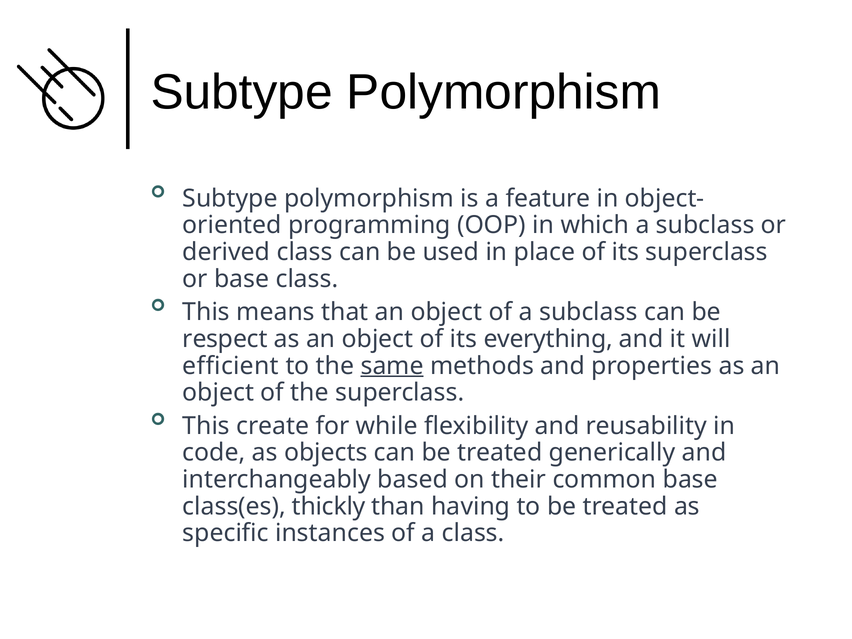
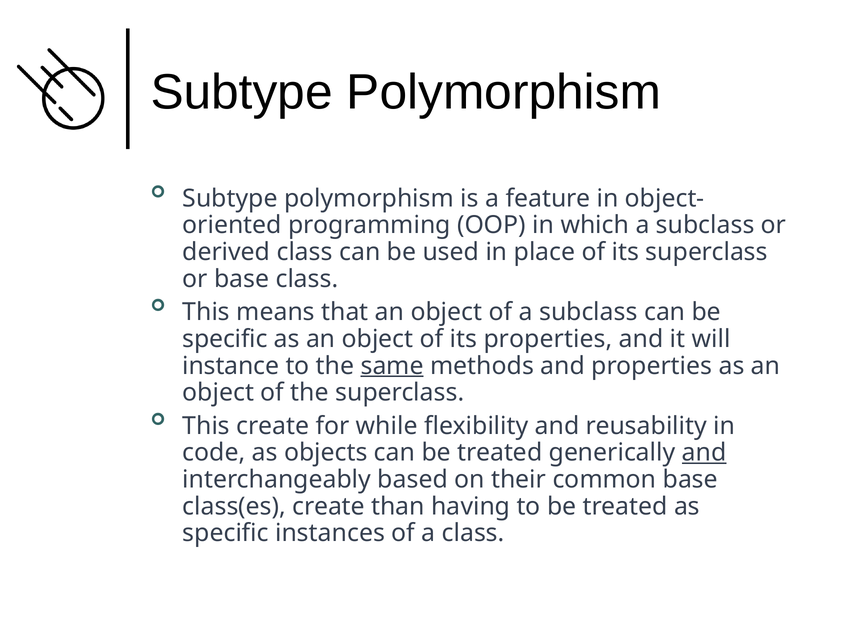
respect at (225, 339): respect -> specific
its everything: everything -> properties
efficient: efficient -> instance
and at (704, 453) underline: none -> present
class(es thickly: thickly -> create
